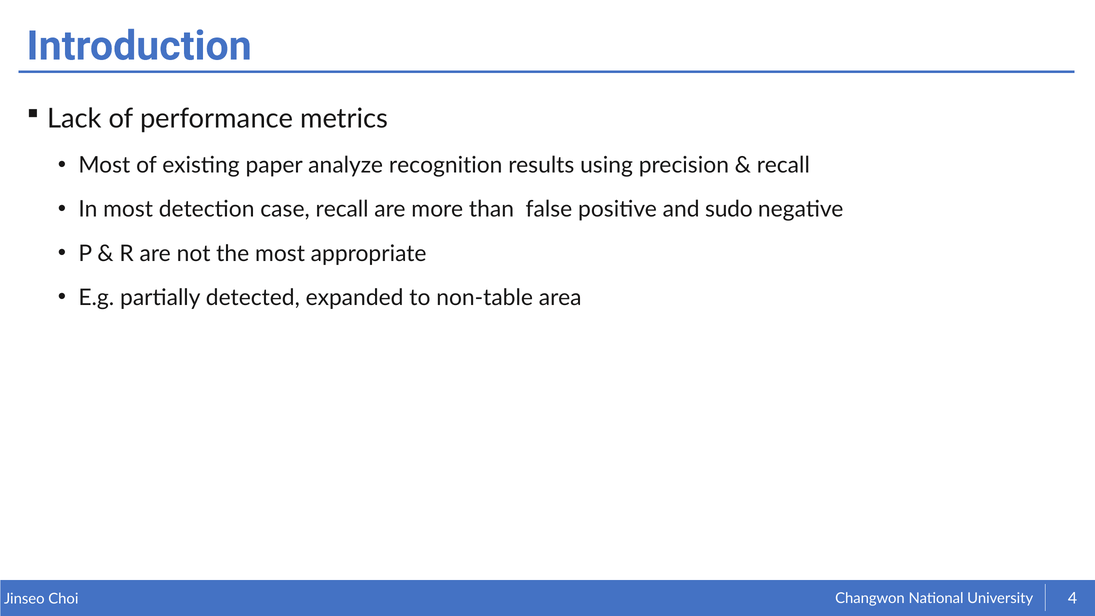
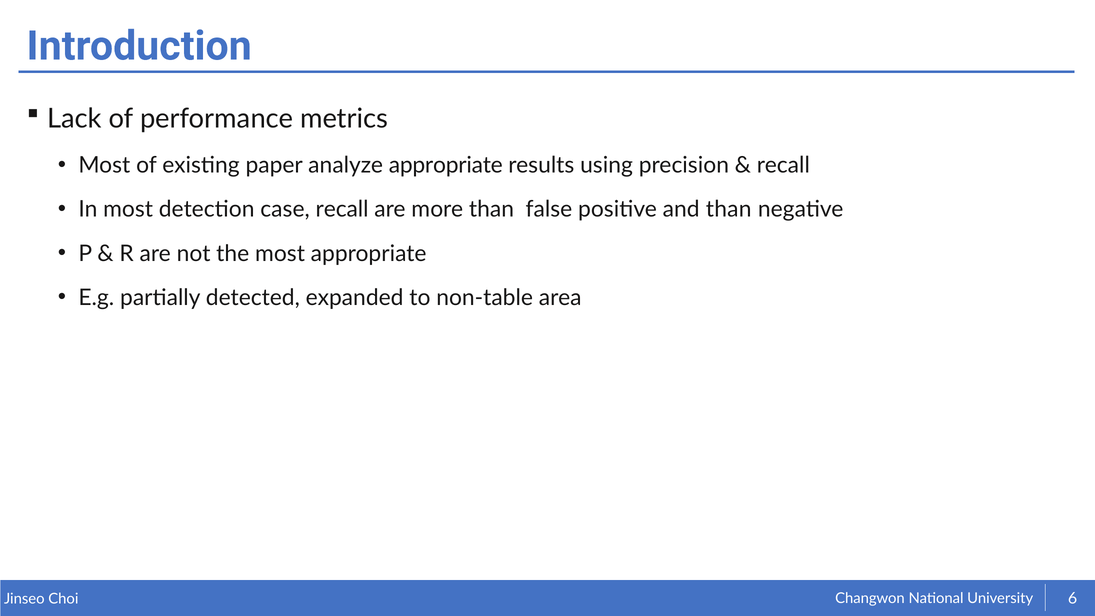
analyze recognition: recognition -> appropriate
and sudo: sudo -> than
4: 4 -> 6
